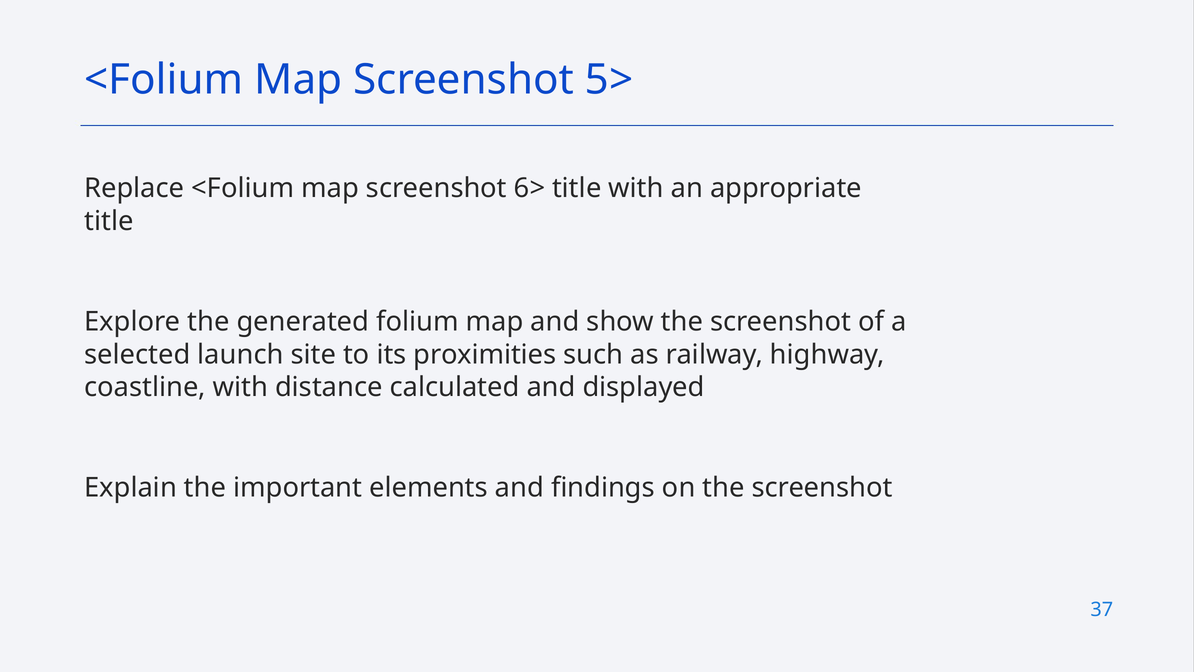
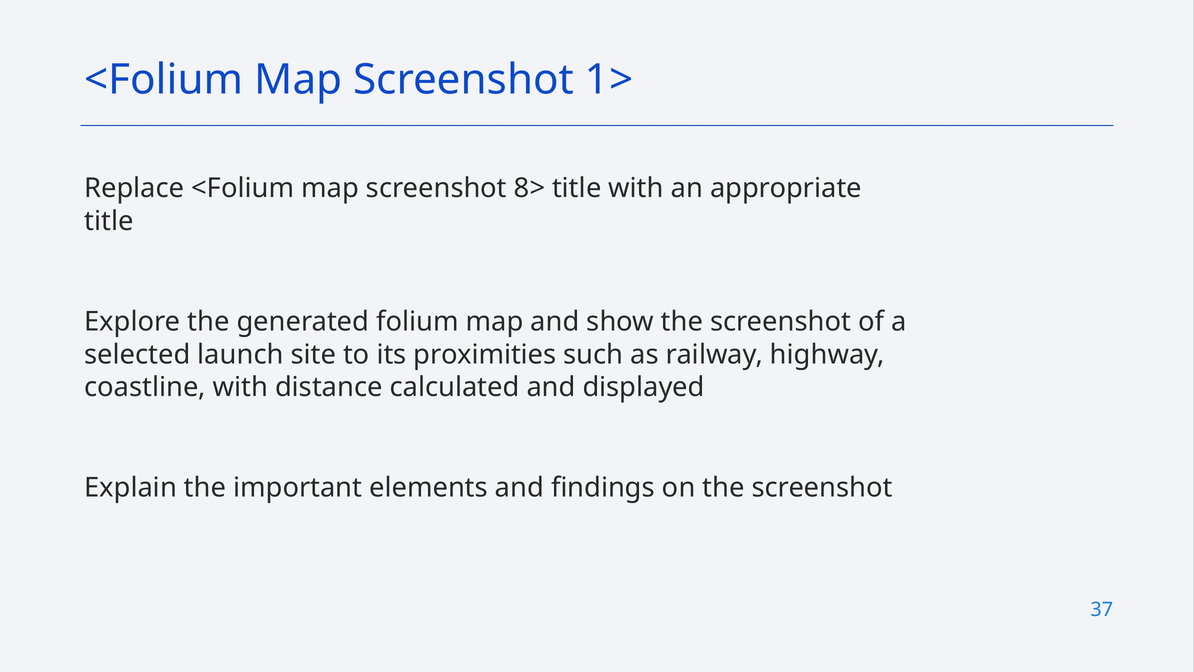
5>: 5> -> 1>
6>: 6> -> 8>
